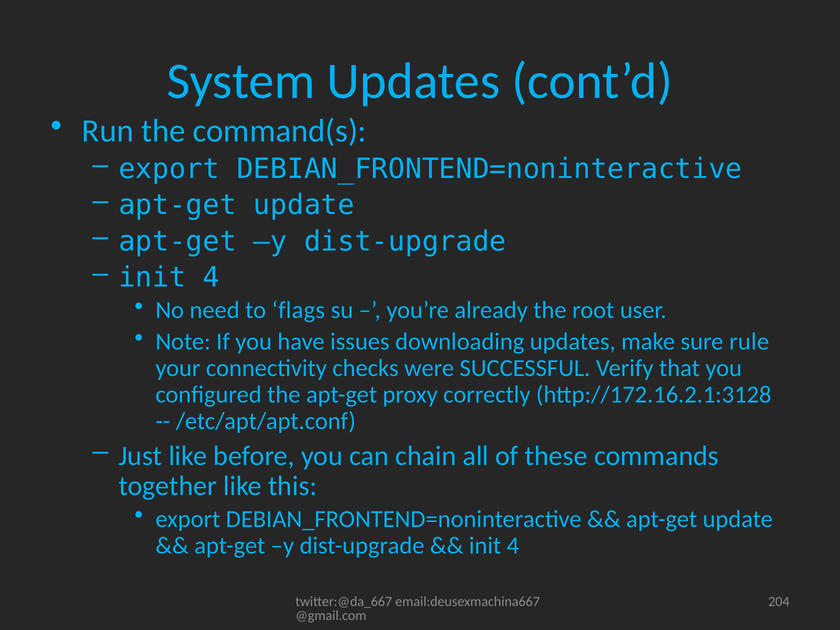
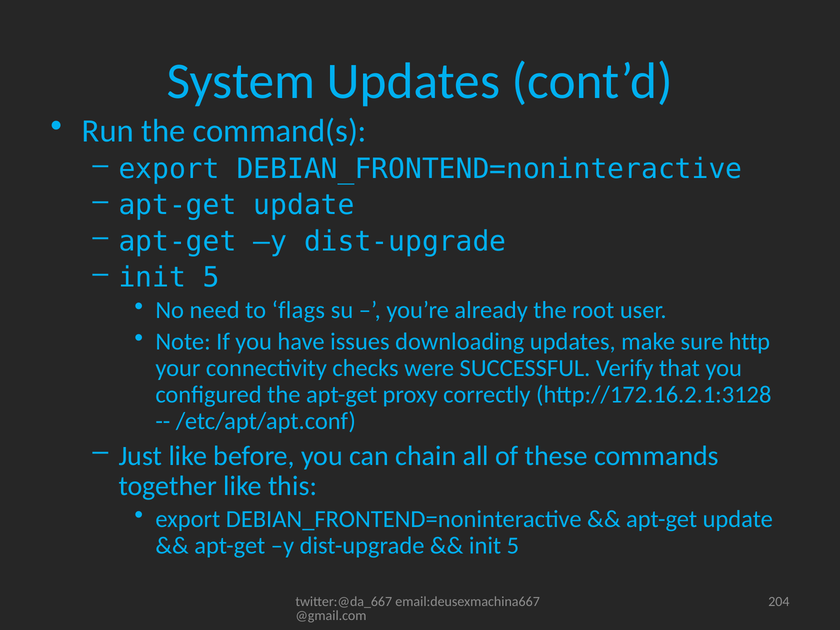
4 at (211, 277): 4 -> 5
rule: rule -> http
4 at (513, 546): 4 -> 5
